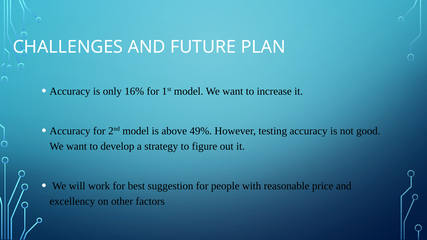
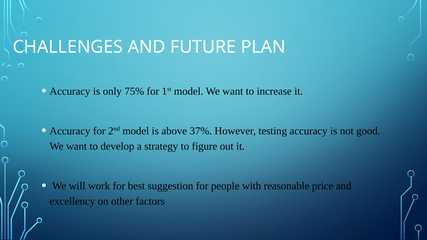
16%: 16% -> 75%
49%: 49% -> 37%
